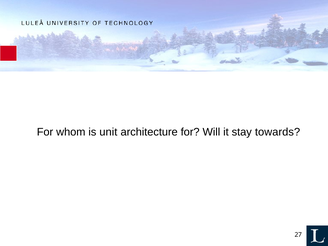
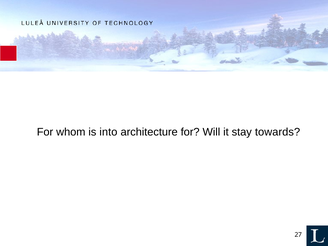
unit: unit -> into
